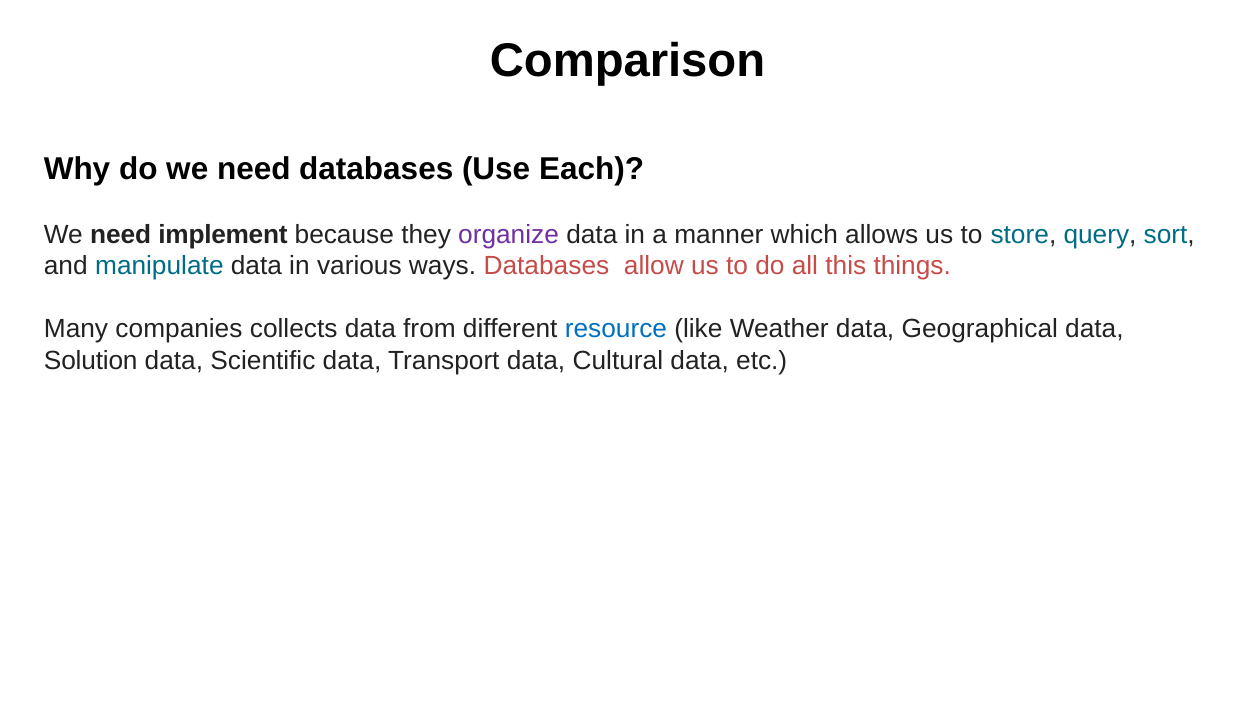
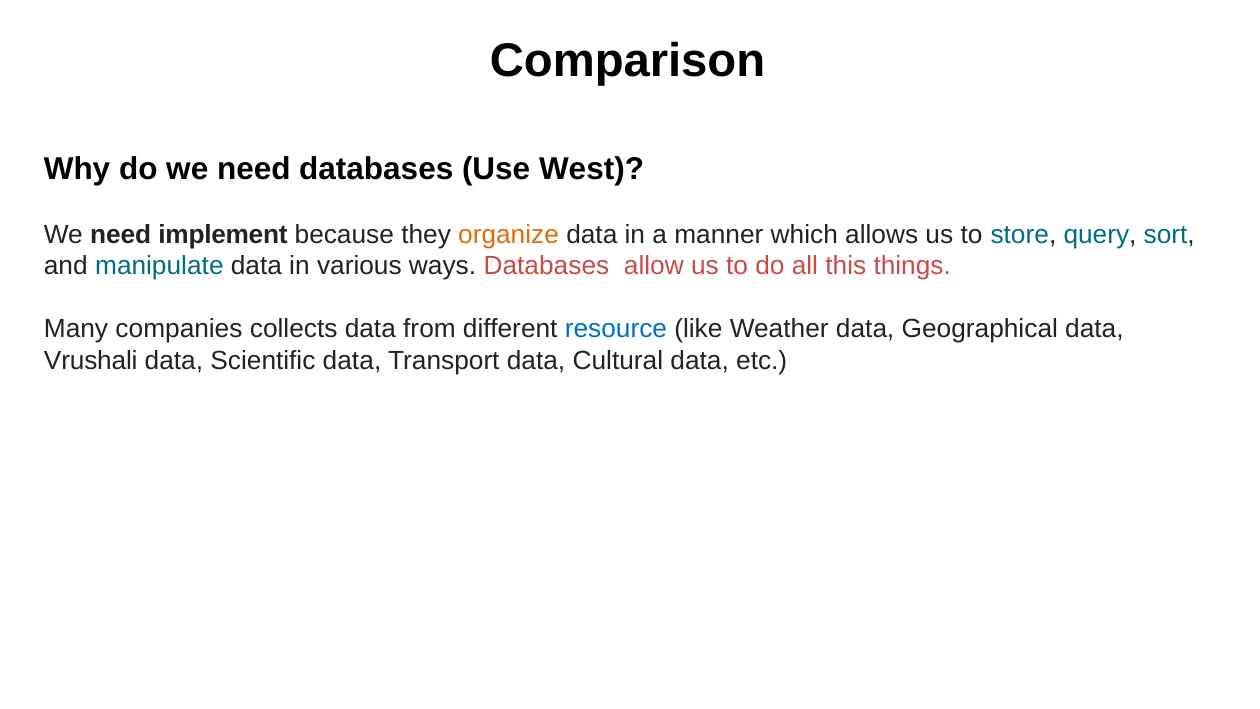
Each: Each -> West
organize colour: purple -> orange
Solution: Solution -> Vrushali
